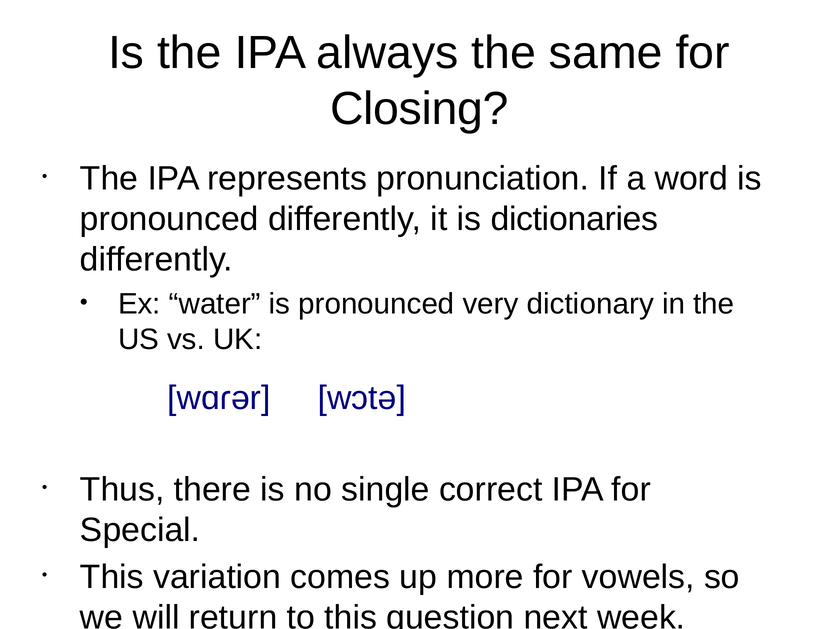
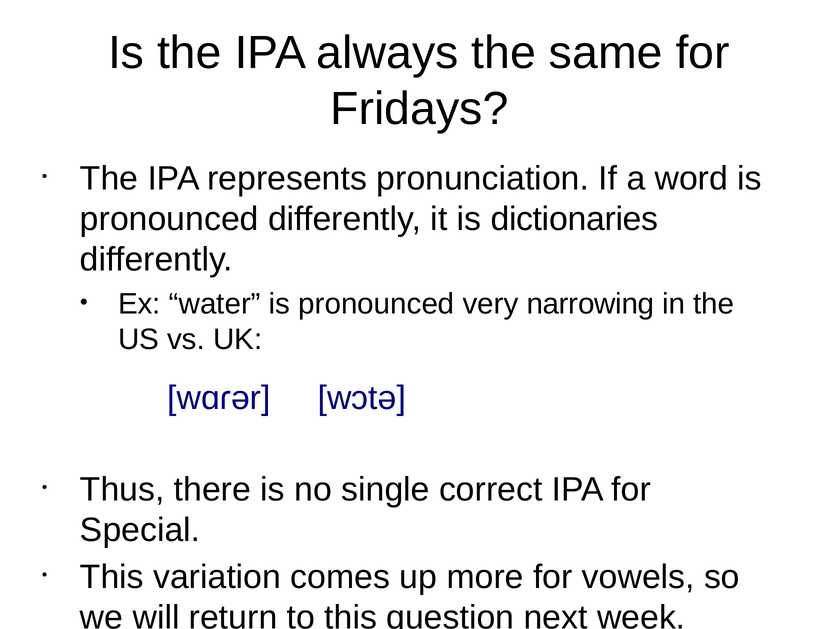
Closing: Closing -> Fridays
dictionary: dictionary -> narrowing
